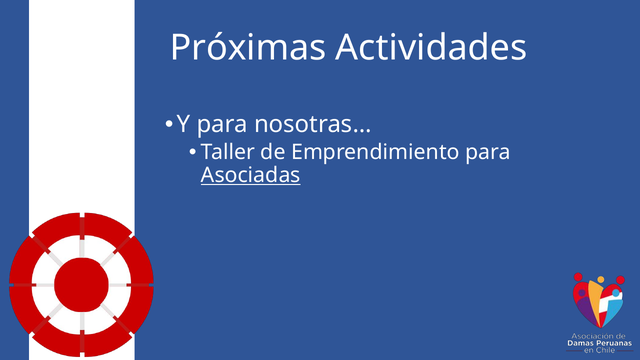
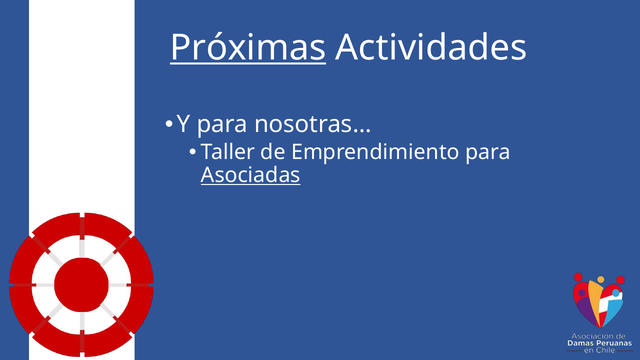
Próximas underline: none -> present
